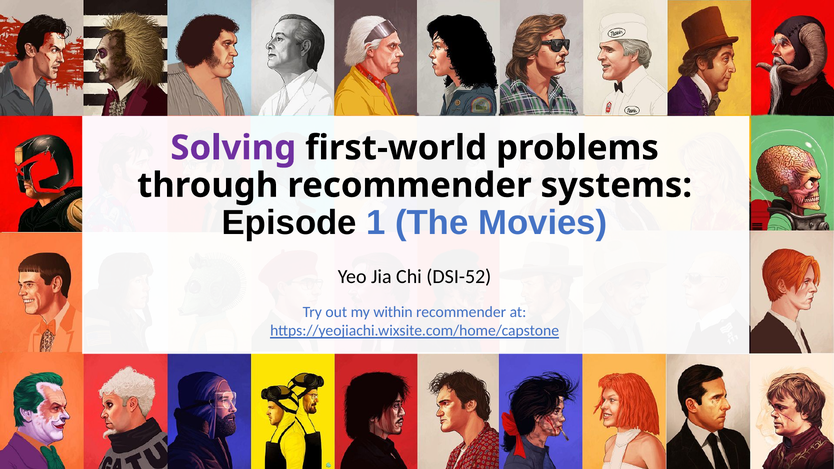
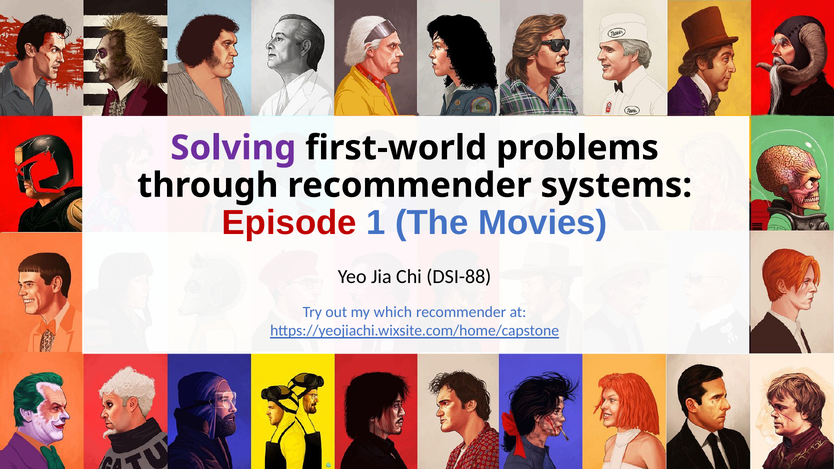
Episode colour: black -> red
DSI-52: DSI-52 -> DSI-88
within: within -> which
